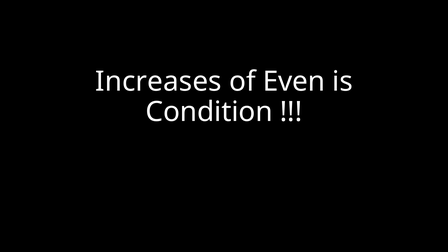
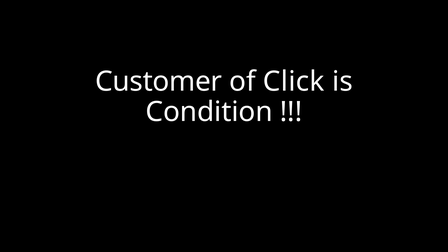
Increases: Increases -> Customer
Even: Even -> Click
